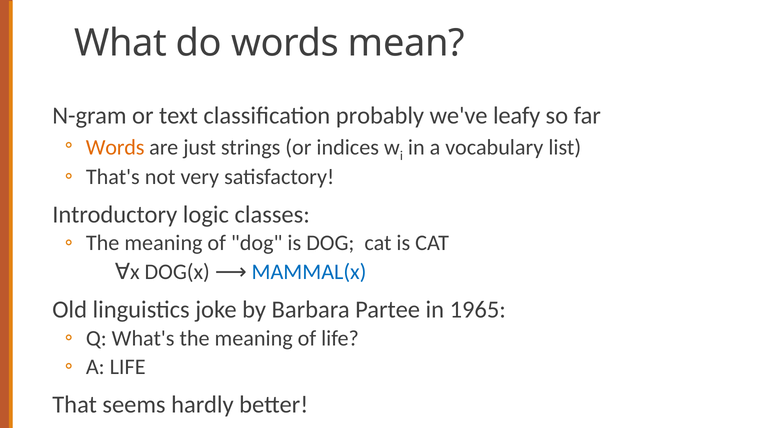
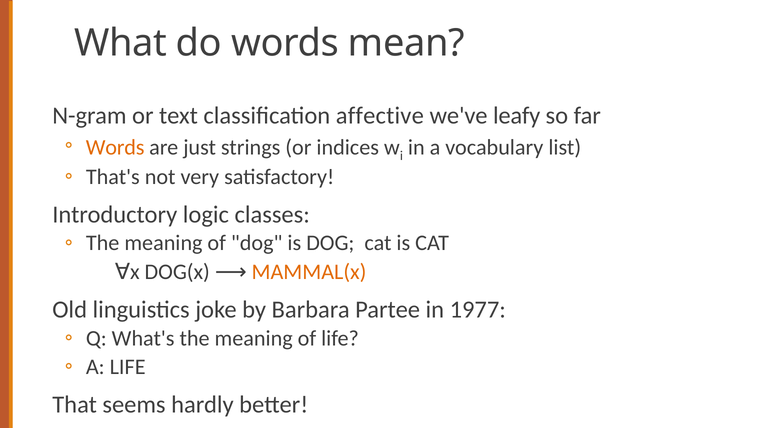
probably: probably -> affective
MAMMAL(x colour: blue -> orange
1965: 1965 -> 1977
